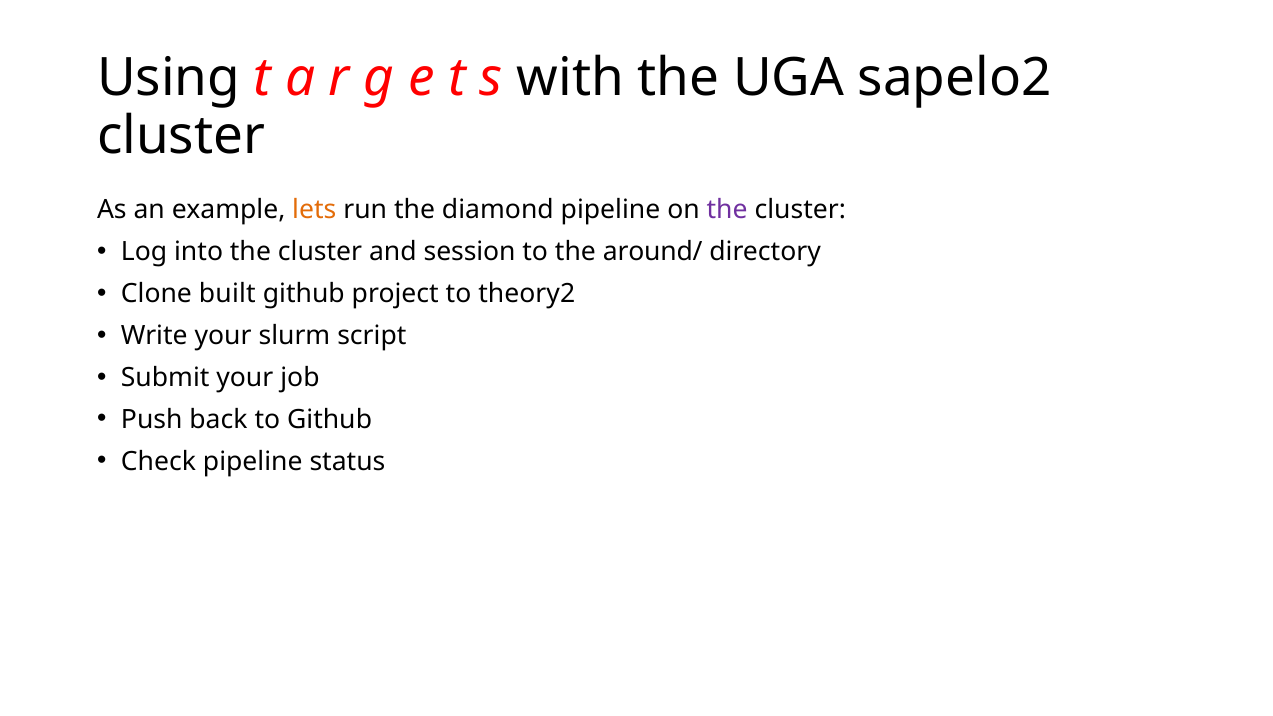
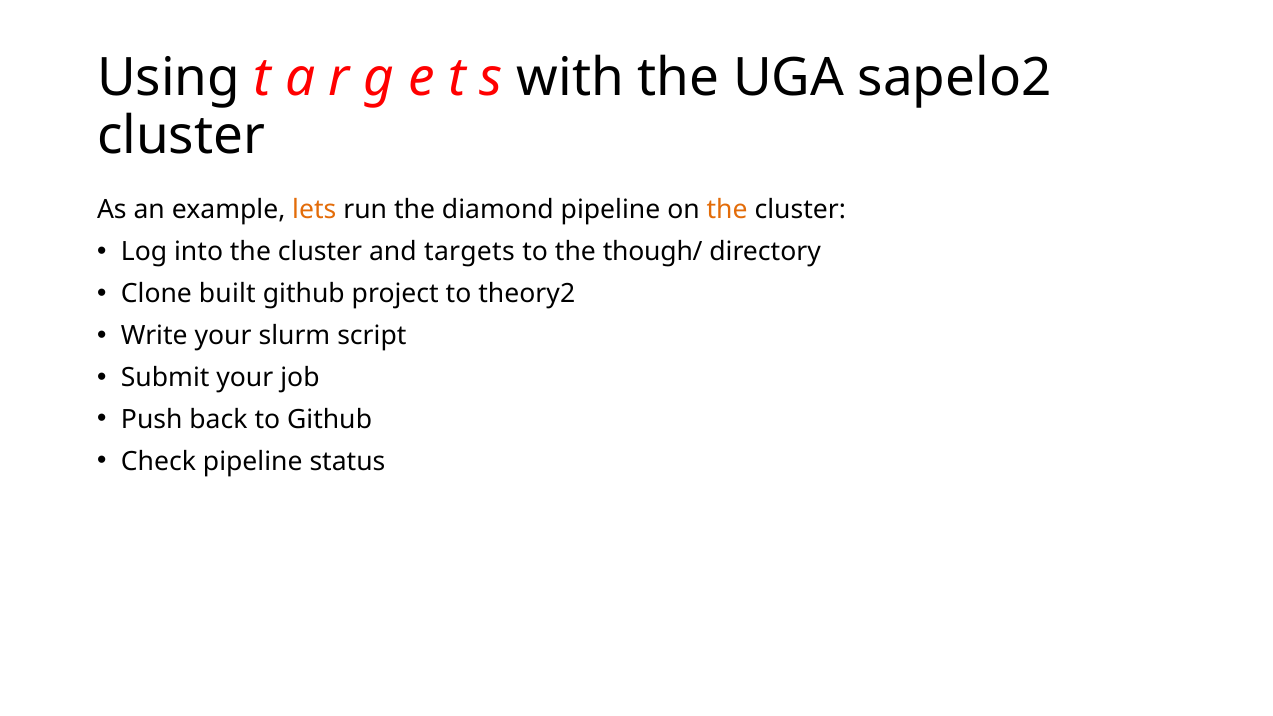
the at (727, 210) colour: purple -> orange
session: session -> targets
around/: around/ -> though/
